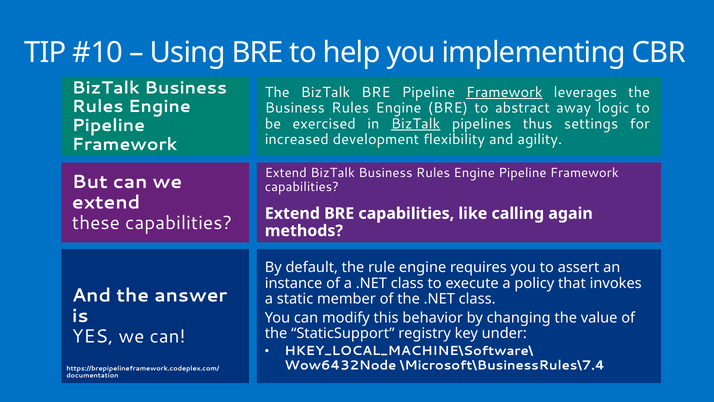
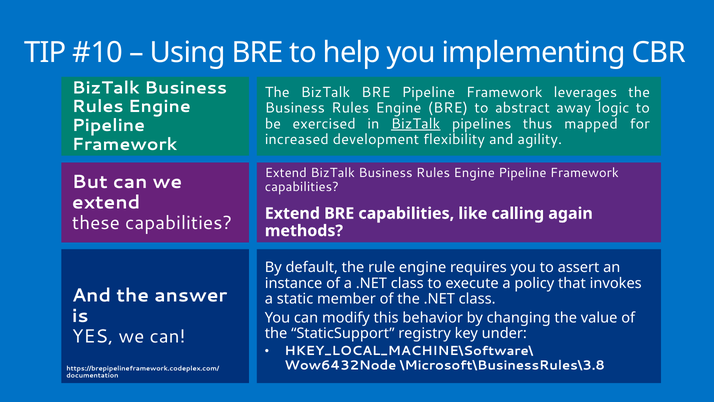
Framework at (504, 92) underline: present -> none
settings: settings -> mapped
\Microsoft\BusinessRules\7.4: \Microsoft\BusinessRules\7.4 -> \Microsoft\BusinessRules\3.8
